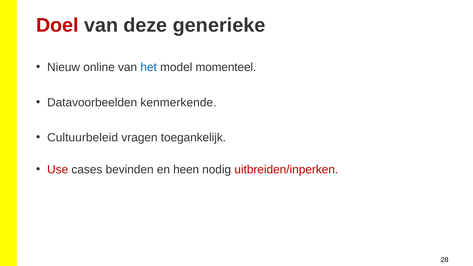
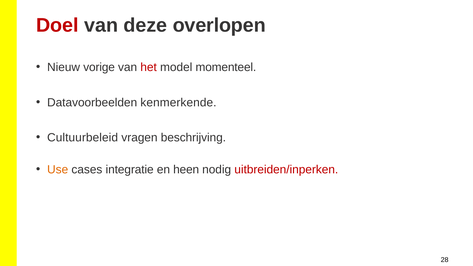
generieke: generieke -> overlopen
online: online -> vorige
het colour: blue -> red
toegankelijk: toegankelijk -> beschrijving
Use colour: red -> orange
bevinden: bevinden -> integratie
